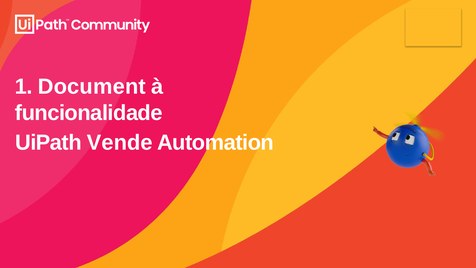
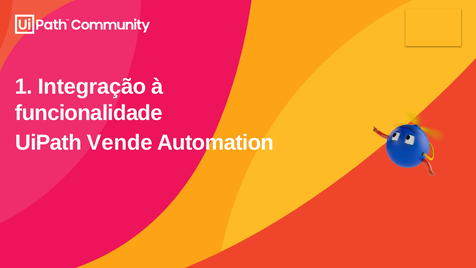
Document: Document -> Integração
